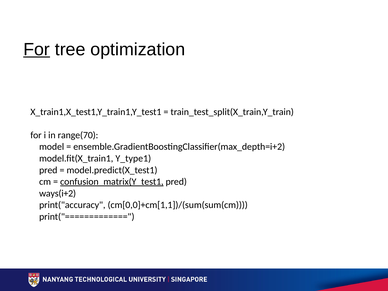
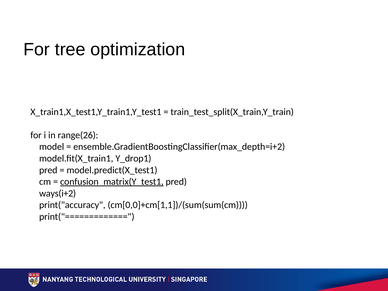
For at (37, 49) underline: present -> none
range(70: range(70 -> range(26
Y_type1: Y_type1 -> Y_drop1
